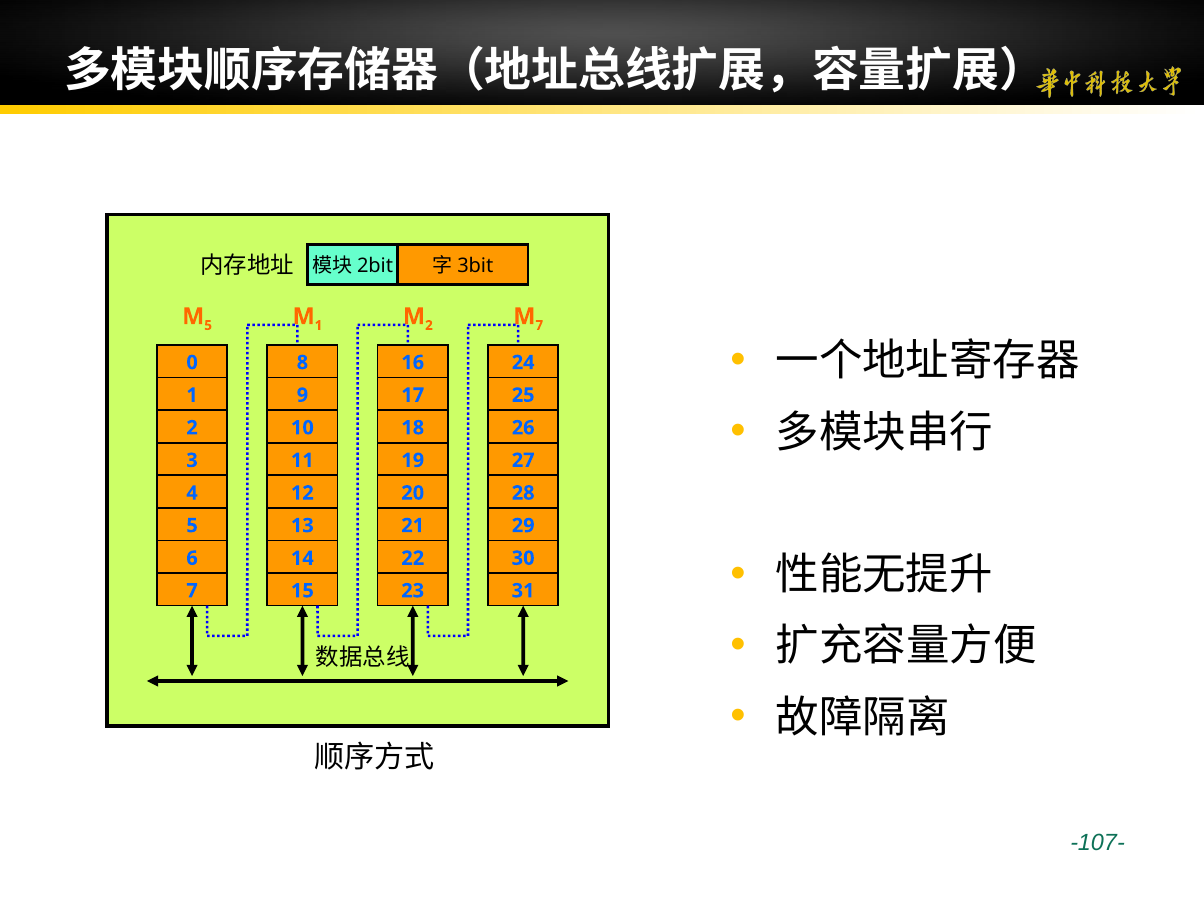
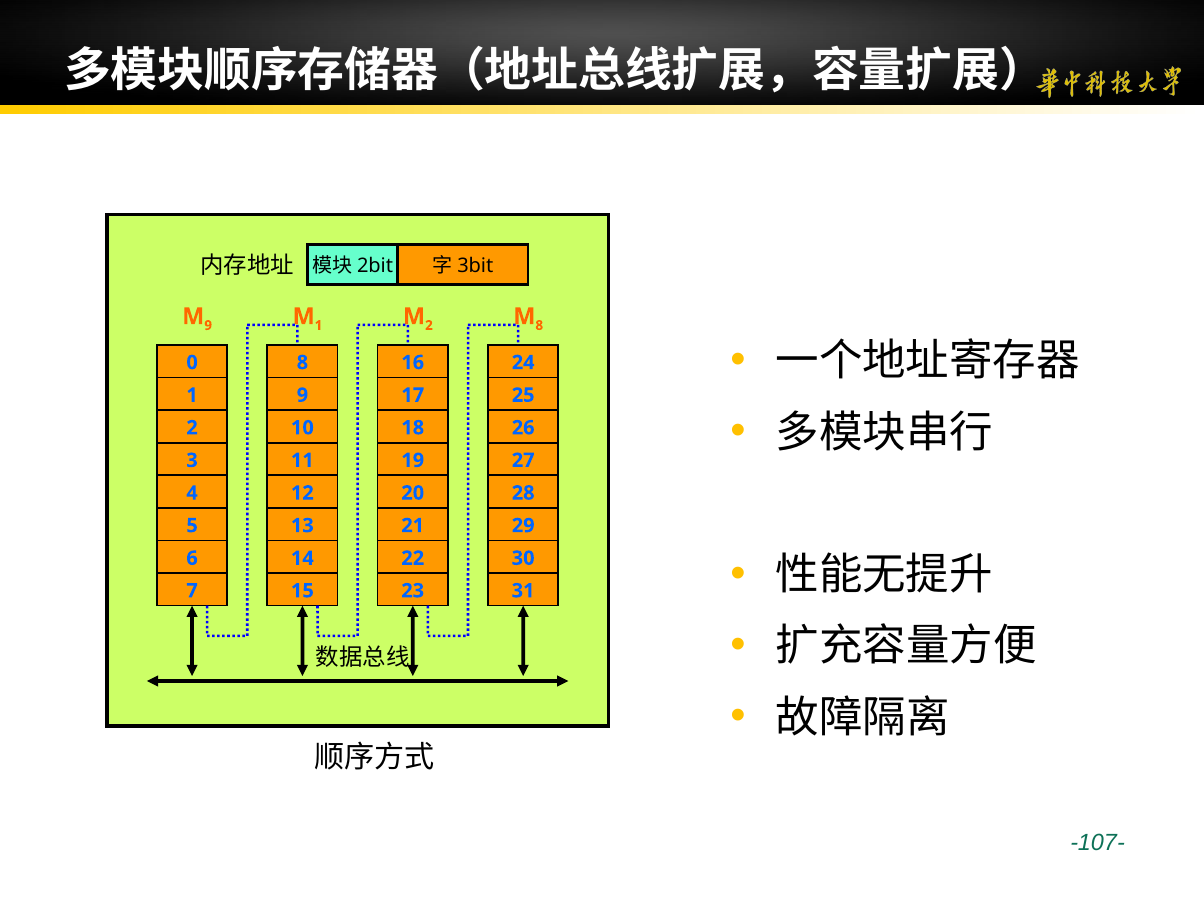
5 at (208, 325): 5 -> 9
7 at (539, 325): 7 -> 8
